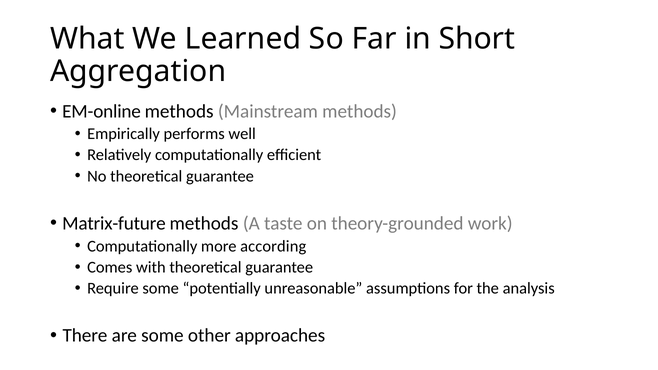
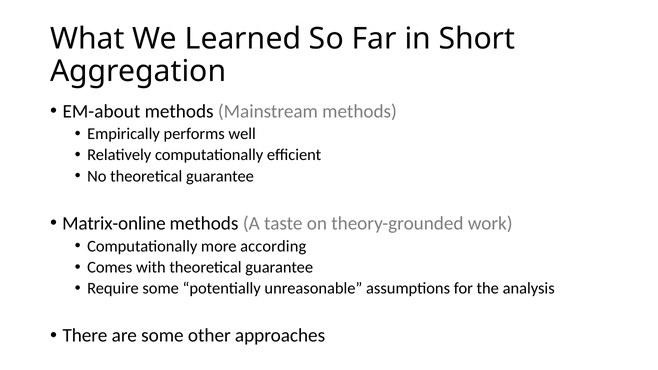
EM-online: EM-online -> EM-about
Matrix-future: Matrix-future -> Matrix-online
